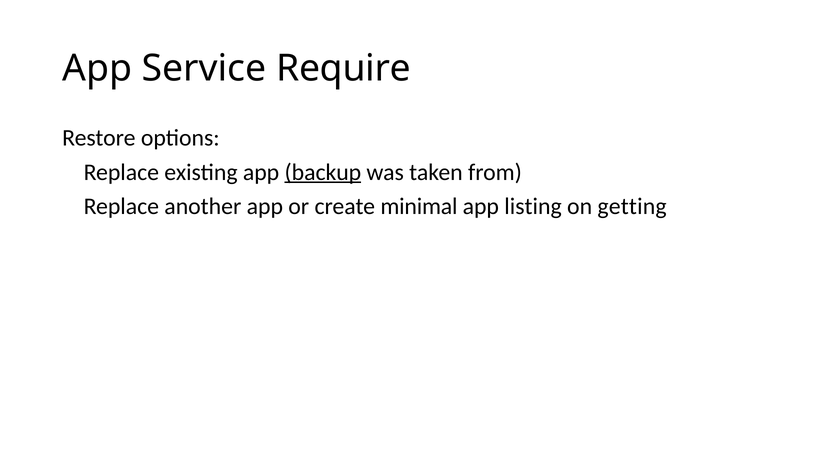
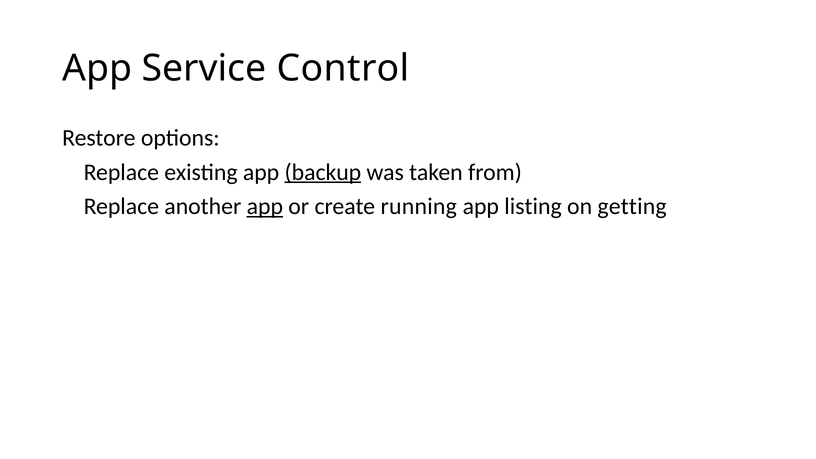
Require: Require -> Control
app at (265, 206) underline: none -> present
minimal: minimal -> running
